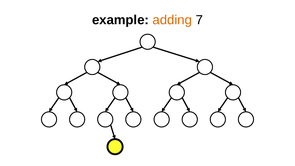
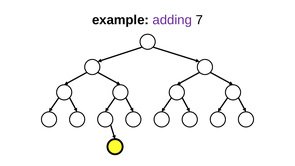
adding colour: orange -> purple
